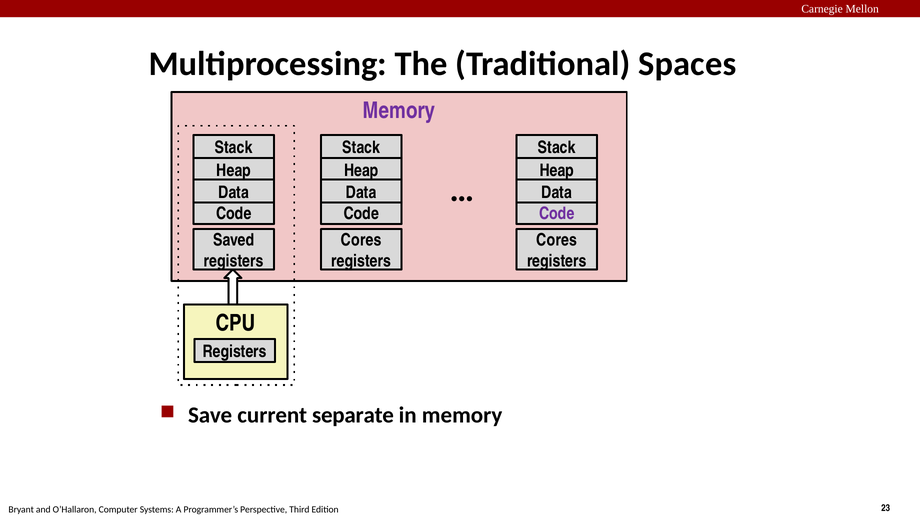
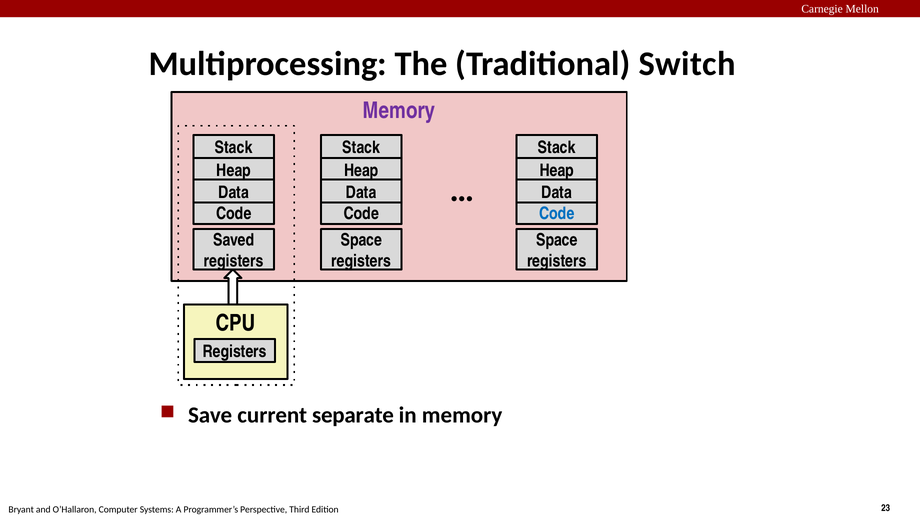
Spaces: Spaces -> Switch
Code at (557, 214) colour: purple -> blue
Cores at (361, 240): Cores -> Space
Cores at (557, 240): Cores -> Space
